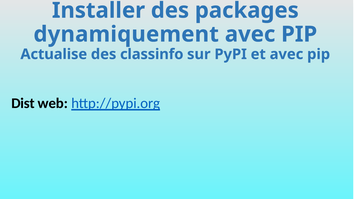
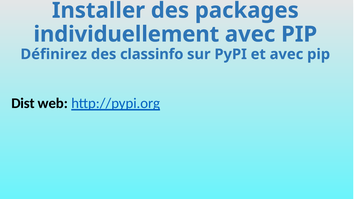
dynamiquement: dynamiquement -> individuellement
Actualise: Actualise -> Définirez
